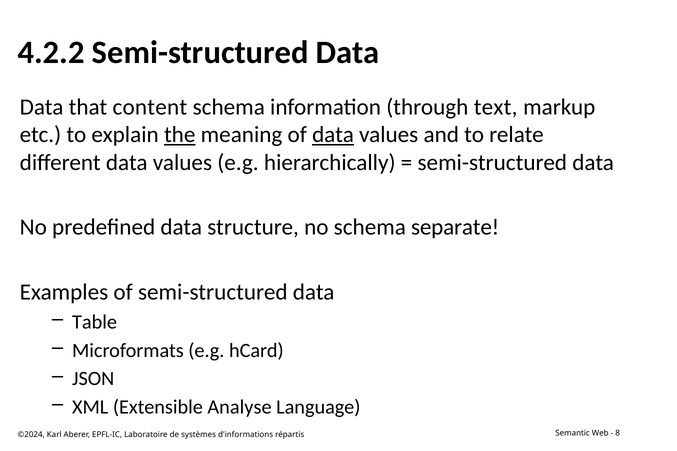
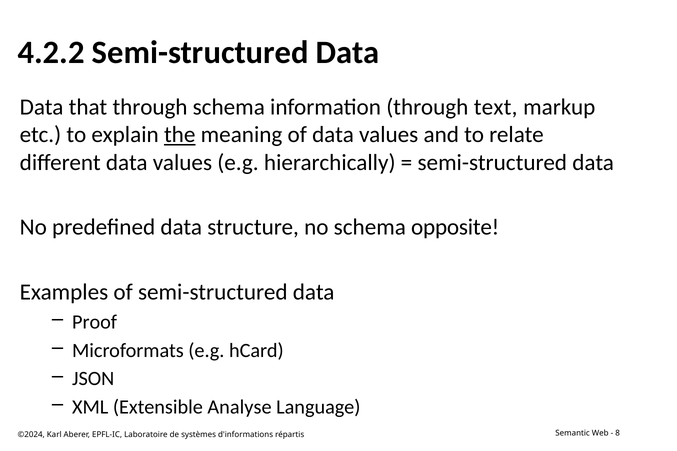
that content: content -> through
data at (333, 135) underline: present -> none
separate: separate -> opposite
Table: Table -> Proof
